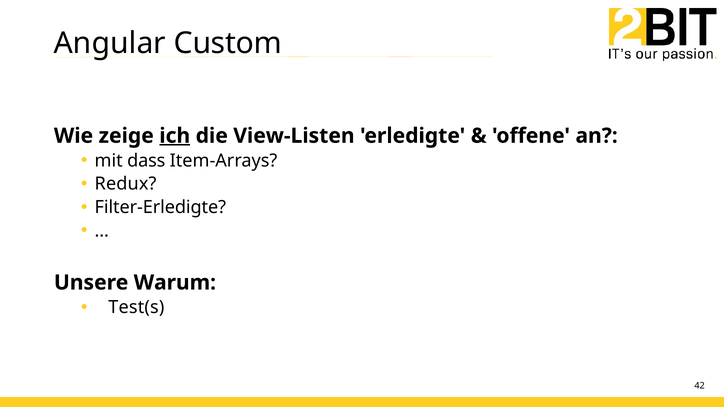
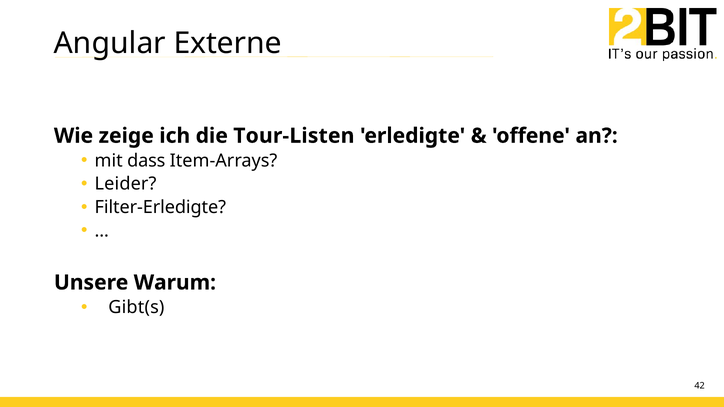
Custom: Custom -> Externe
ich underline: present -> none
View-Listen: View-Listen -> Tour-Listen
Redux: Redux -> Leider
Test(s: Test(s -> Gibt(s
